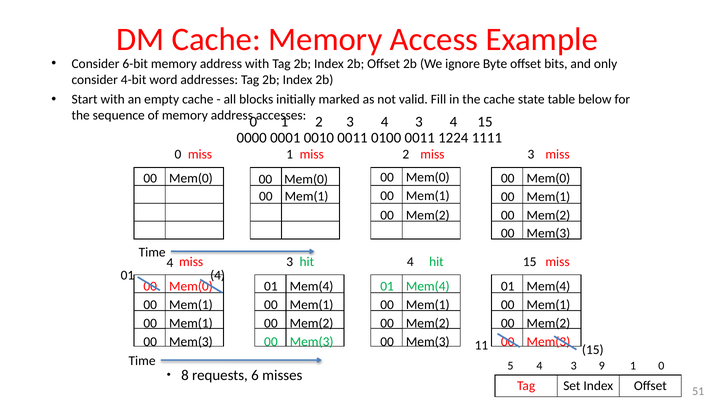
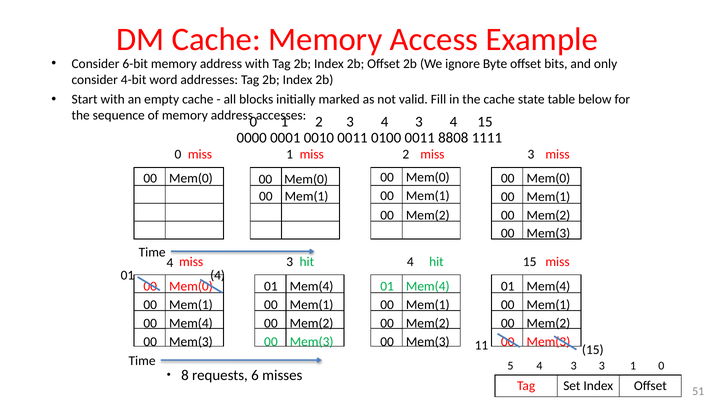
1224: 1224 -> 8808
Mem(1 at (191, 324): Mem(1 -> Mem(4
3 9: 9 -> 3
